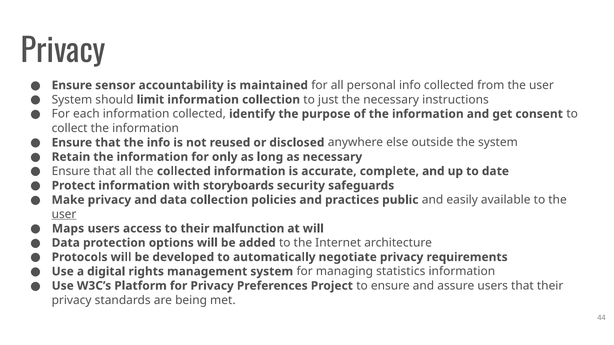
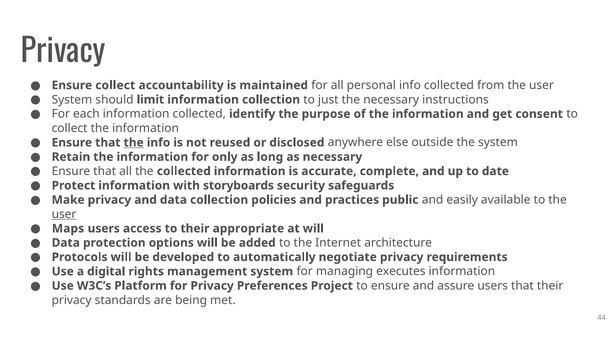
Ensure sensor: sensor -> collect
the at (134, 143) underline: none -> present
malfunction: malfunction -> appropriate
statistics: statistics -> executes
